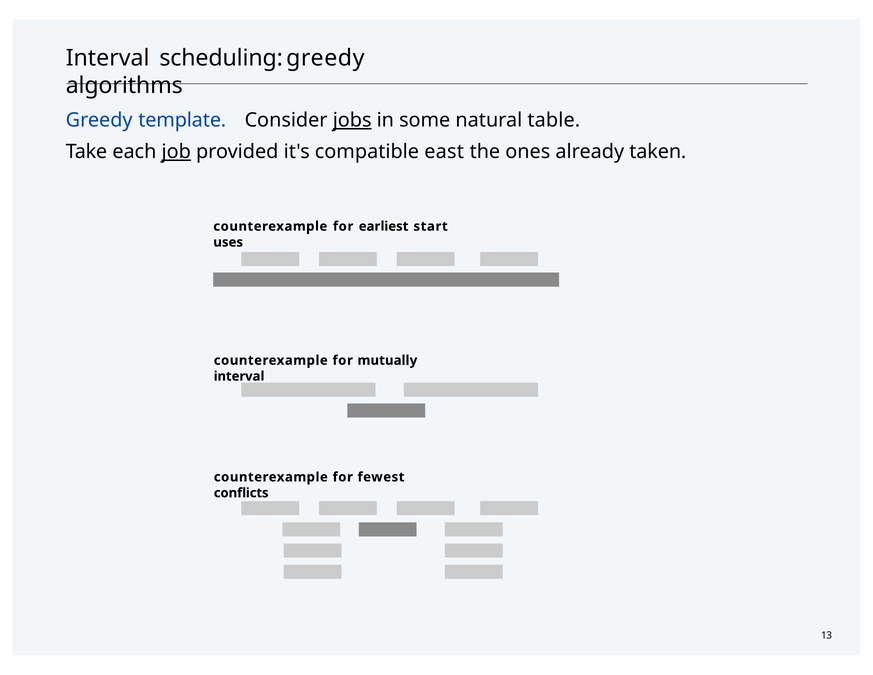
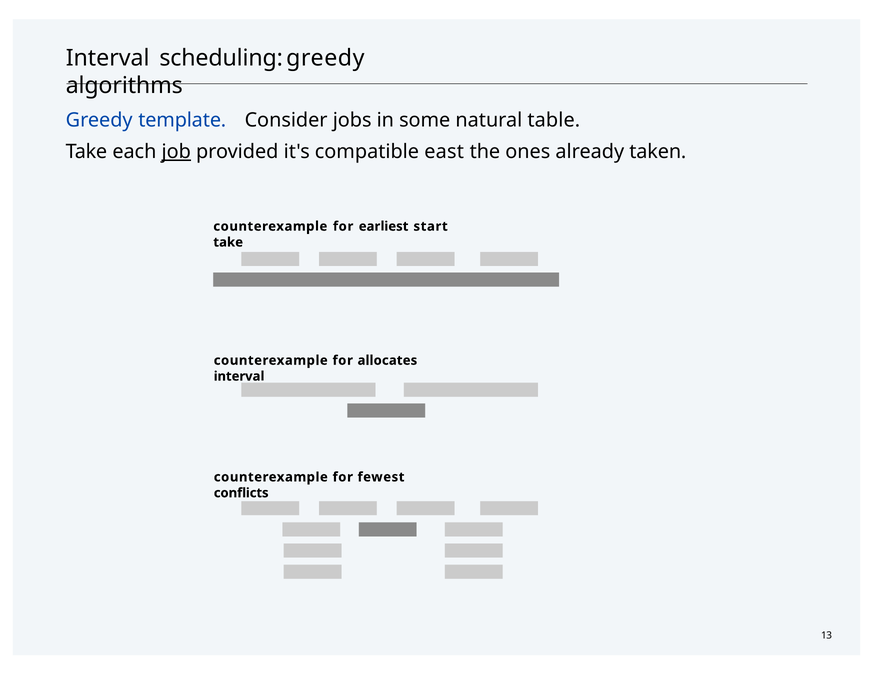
jobs underline: present -> none
uses at (228, 242): uses -> take
mutually: mutually -> allocates
